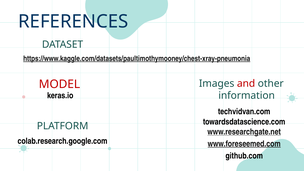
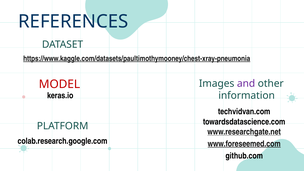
and colour: red -> purple
